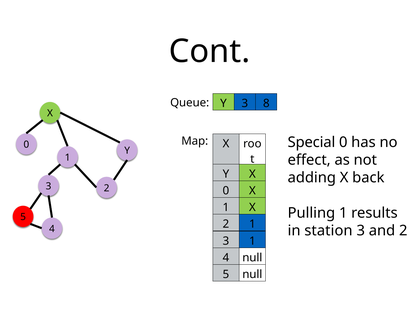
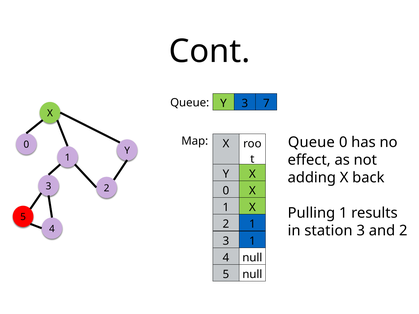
8: 8 -> 7
Map Special: Special -> Queue
